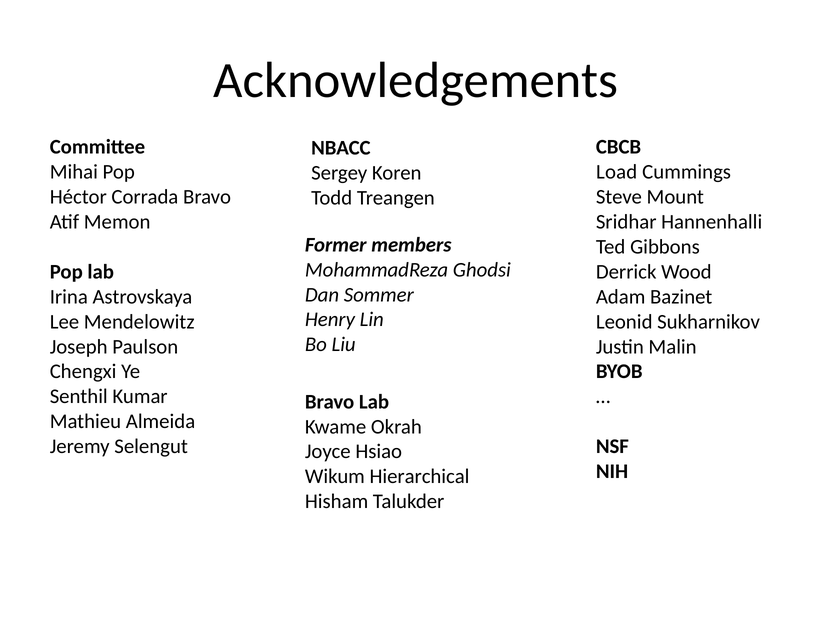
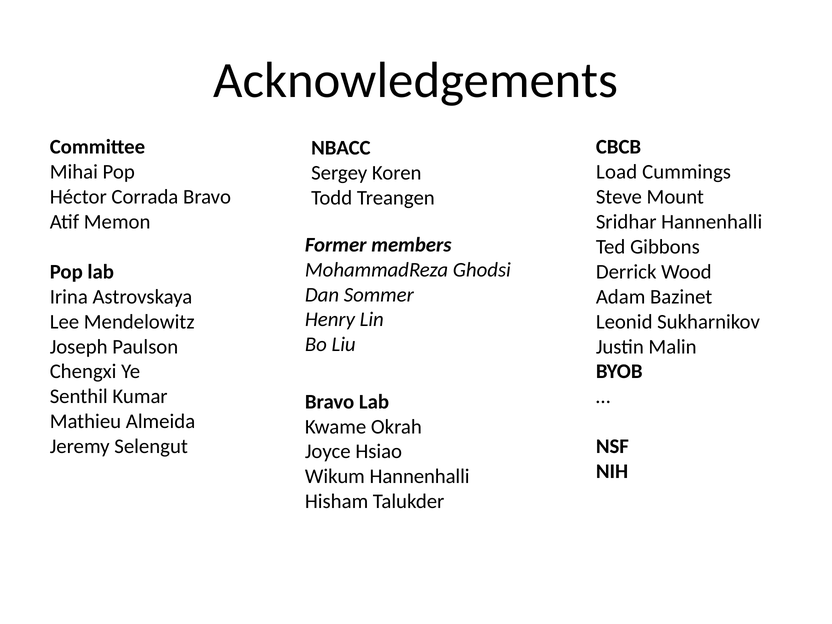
Wikum Hierarchical: Hierarchical -> Hannenhalli
